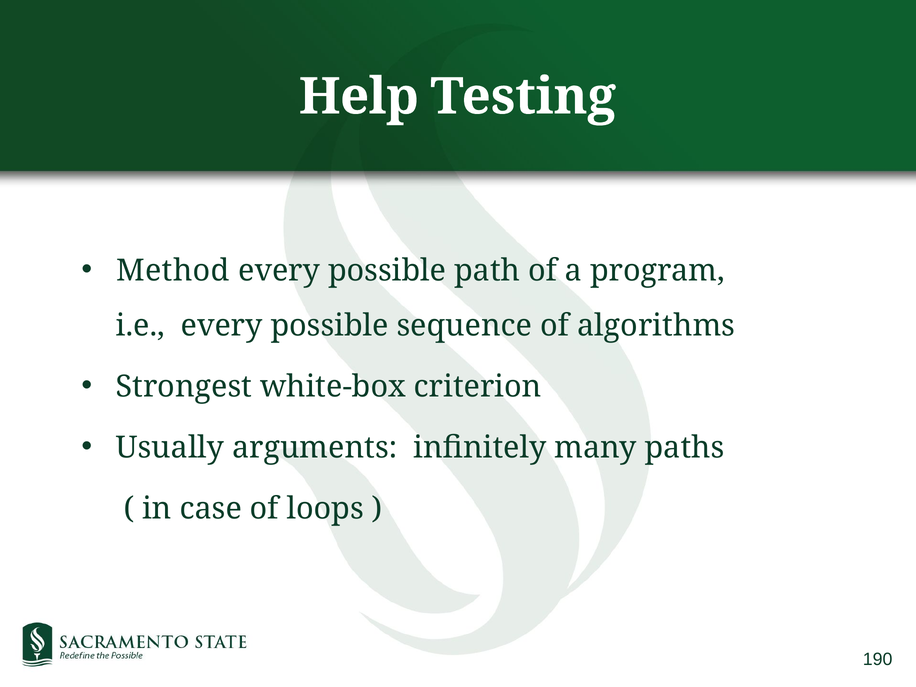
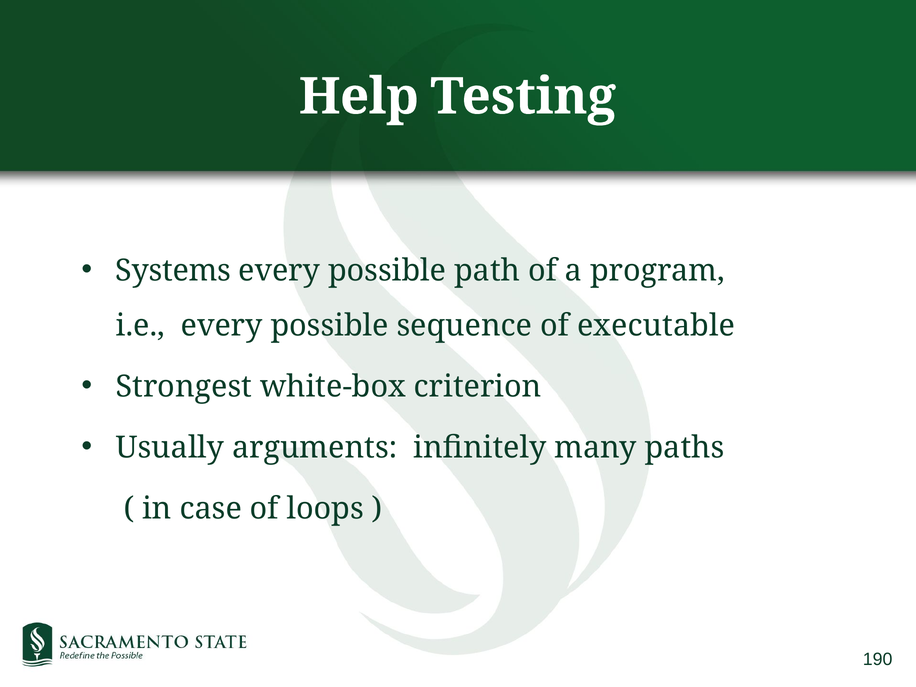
Method: Method -> Systems
algorithms: algorithms -> executable
